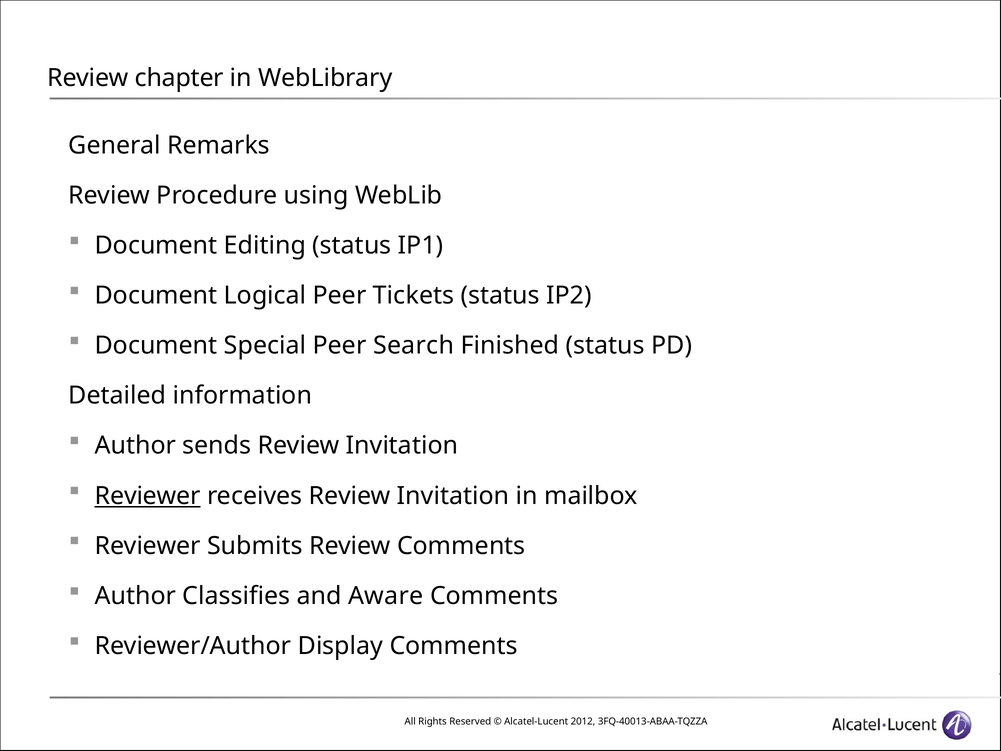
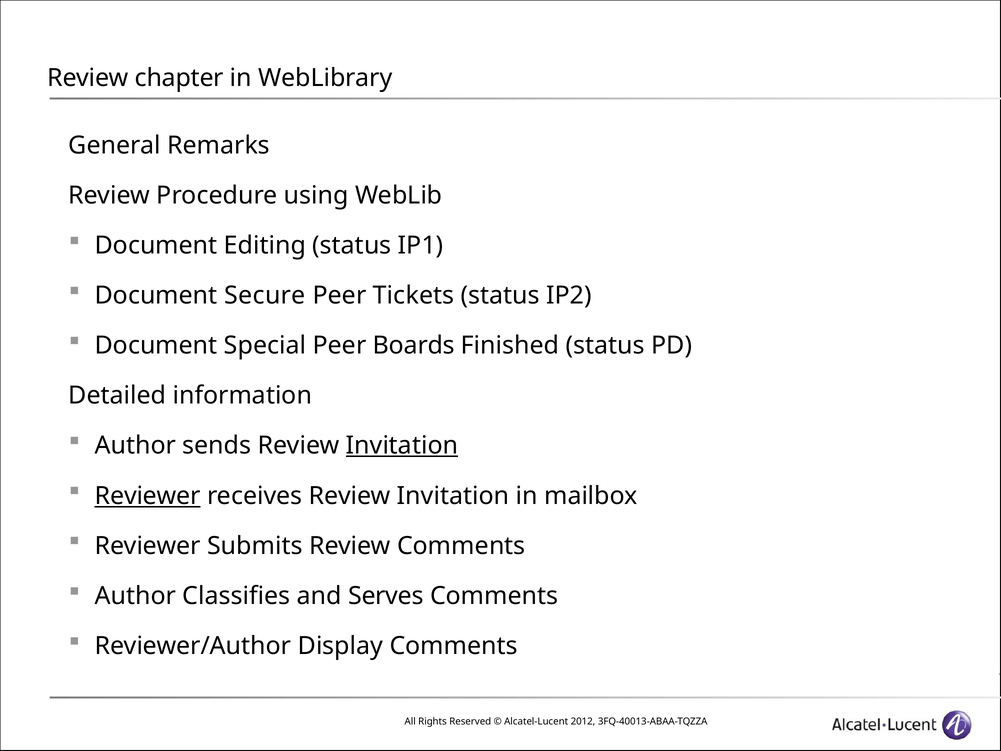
Logical: Logical -> Secure
Search: Search -> Boards
Invitation at (402, 446) underline: none -> present
Aware: Aware -> Serves
